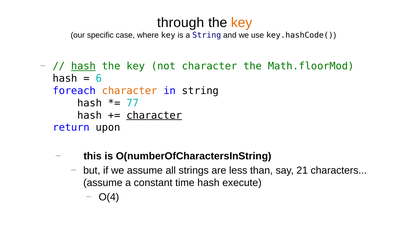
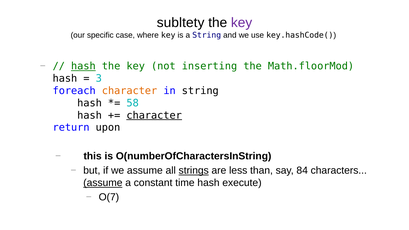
through: through -> subltety
key at (242, 23) colour: orange -> purple
not character: character -> inserting
6: 6 -> 3
77: 77 -> 58
strings underline: none -> present
21: 21 -> 84
assume at (103, 183) underline: none -> present
O(4: O(4 -> O(7
